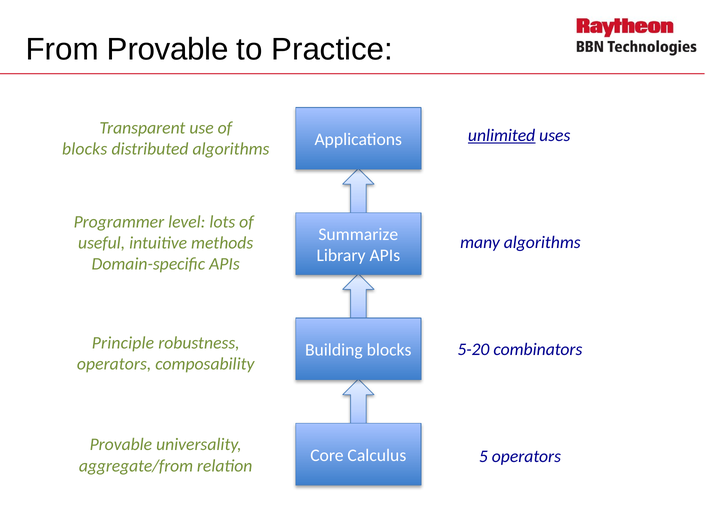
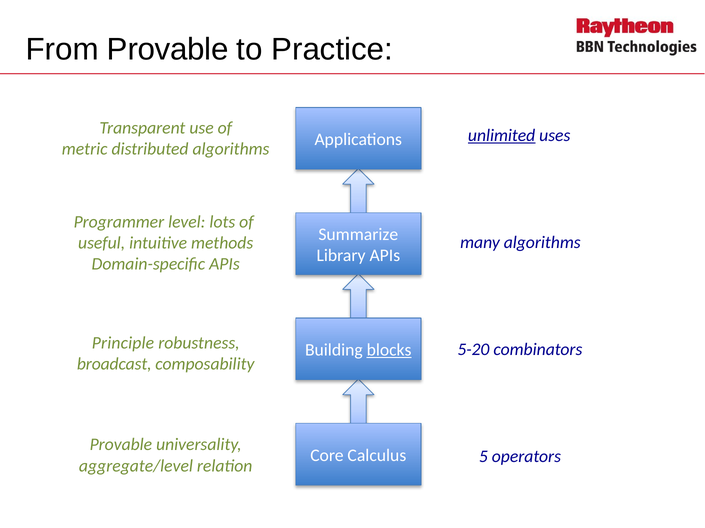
blocks at (85, 149): blocks -> metric
blocks at (389, 351) underline: none -> present
operators at (114, 364): operators -> broadcast
aggregate/from: aggregate/from -> aggregate/level
